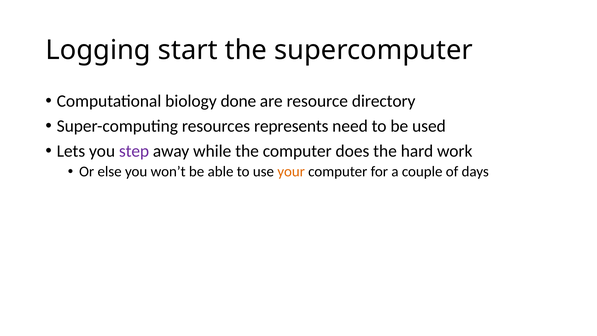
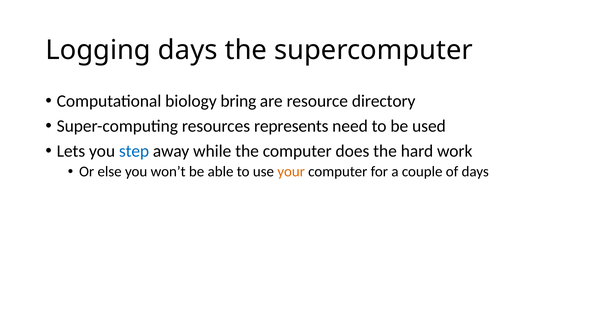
Logging start: start -> days
done: done -> bring
step colour: purple -> blue
